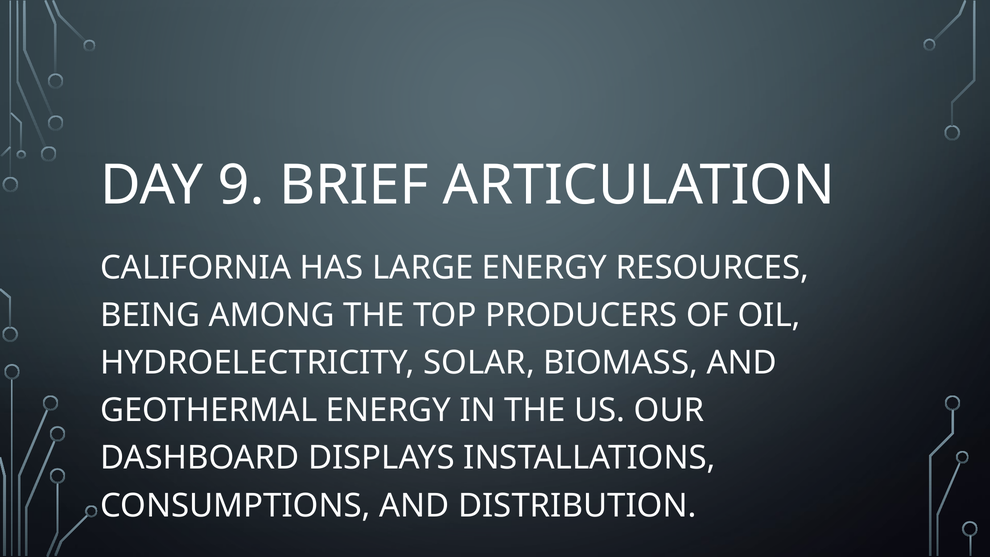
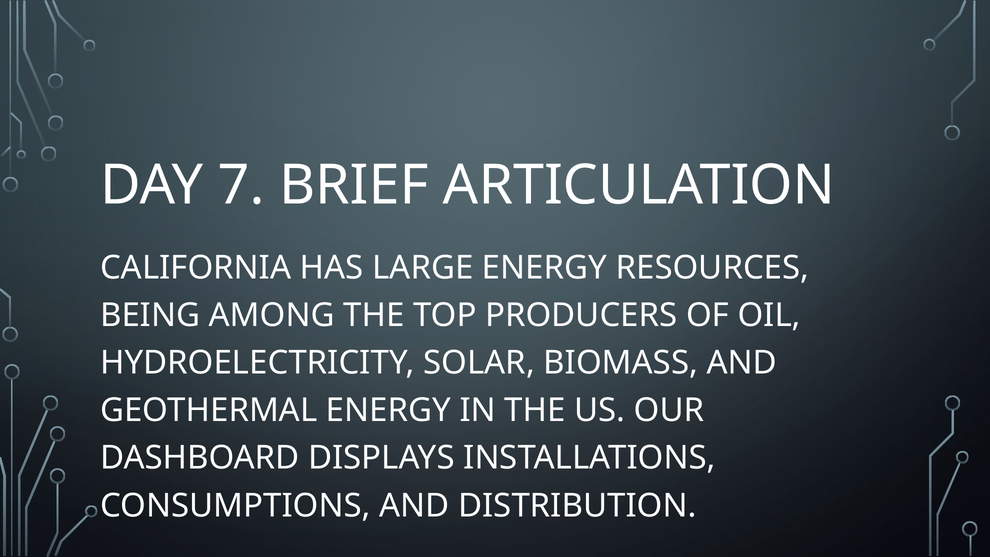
9: 9 -> 7
